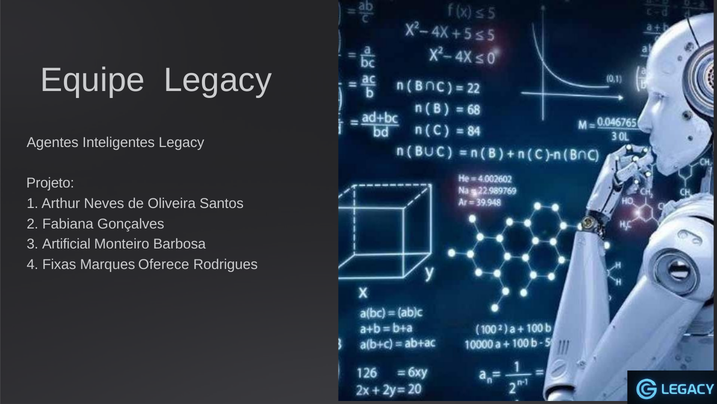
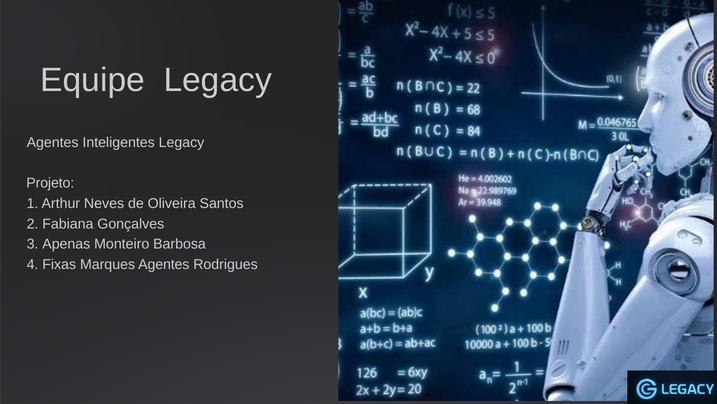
Artificial: Artificial -> Apenas
Marques Oferece: Oferece -> Agentes
